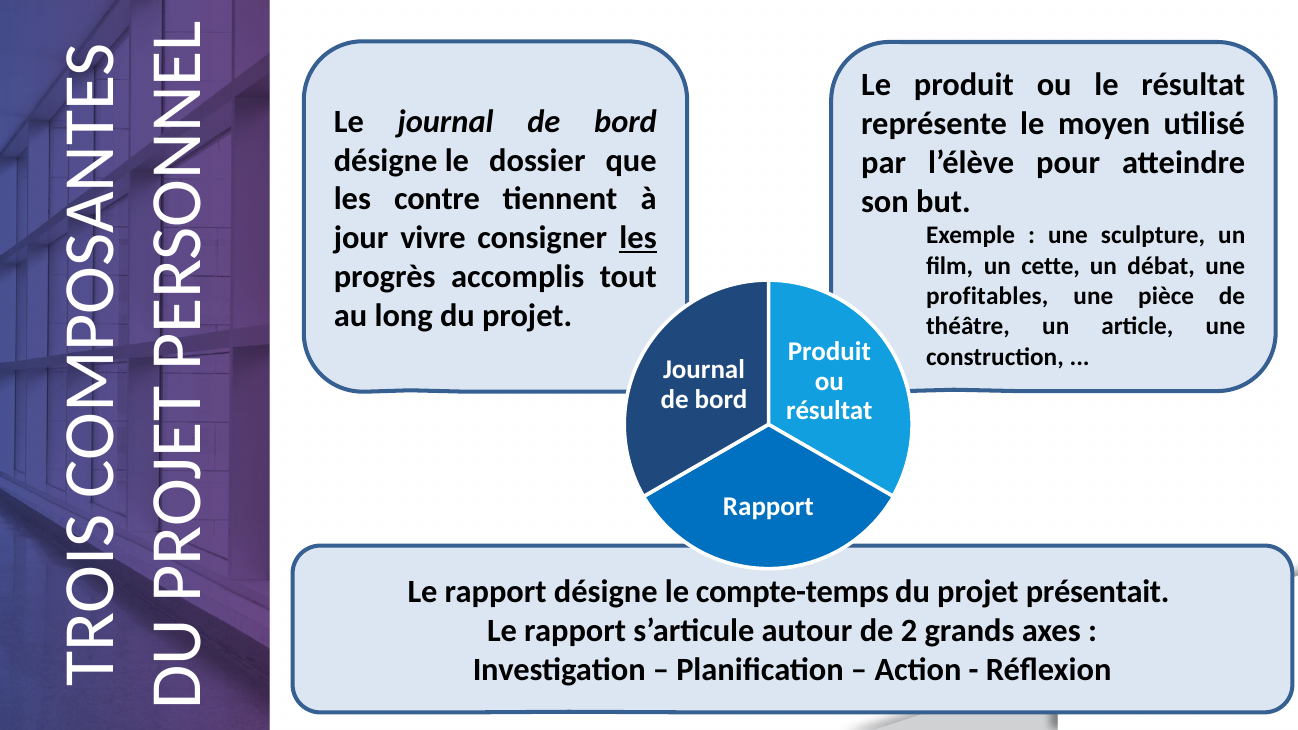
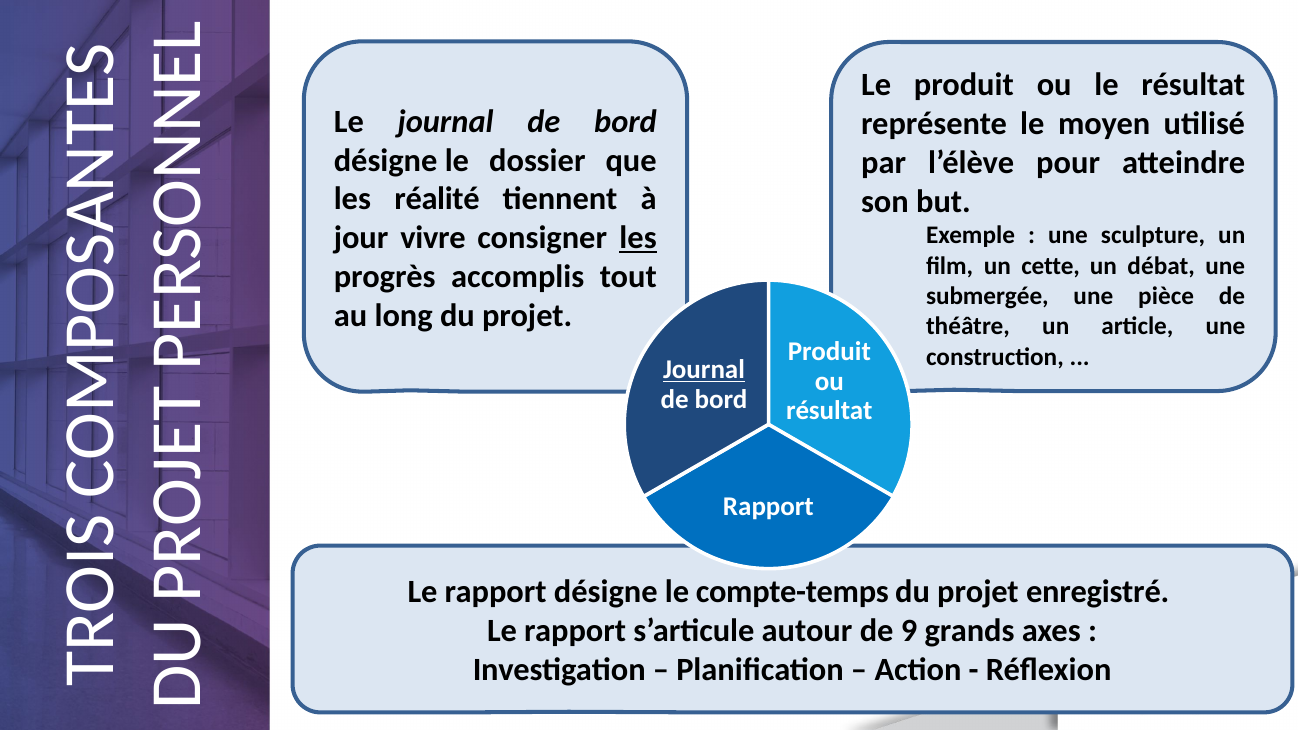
contre: contre -> réalité
profitables: profitables -> submergée
Journal at (704, 370) underline: none -> present
présentait: présentait -> enregistré
2: 2 -> 9
